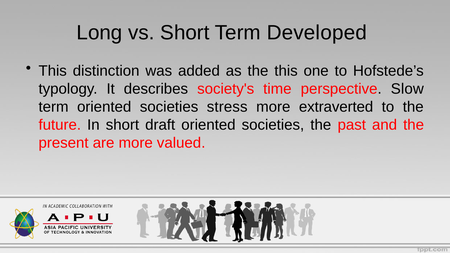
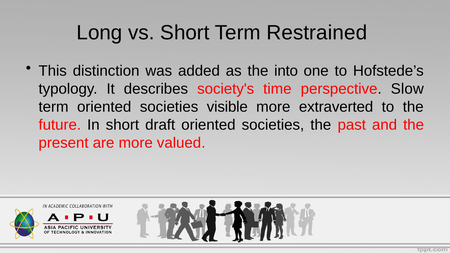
Developed: Developed -> Restrained
the this: this -> into
stress: stress -> visible
